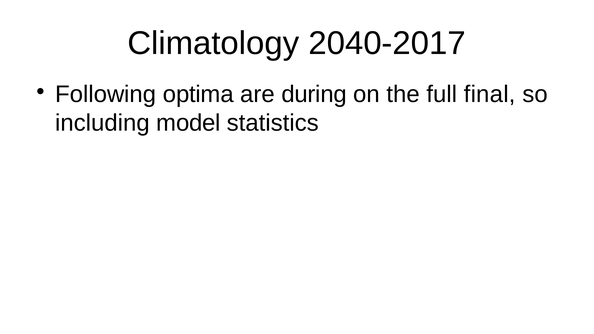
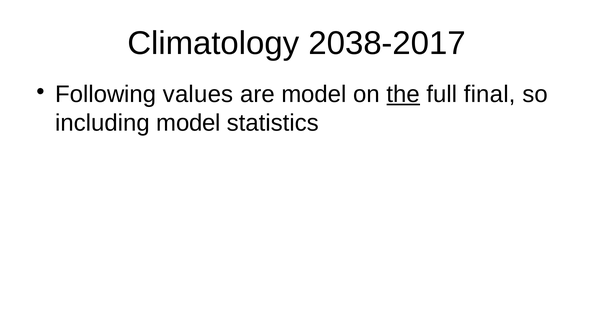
2040-2017: 2040-2017 -> 2038-2017
optima: optima -> values
are during: during -> model
the underline: none -> present
